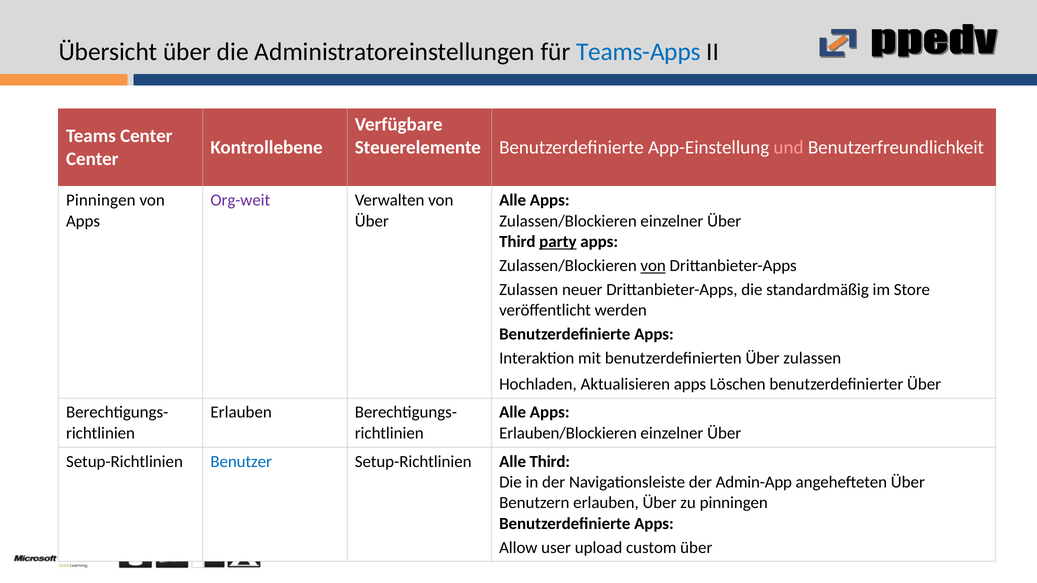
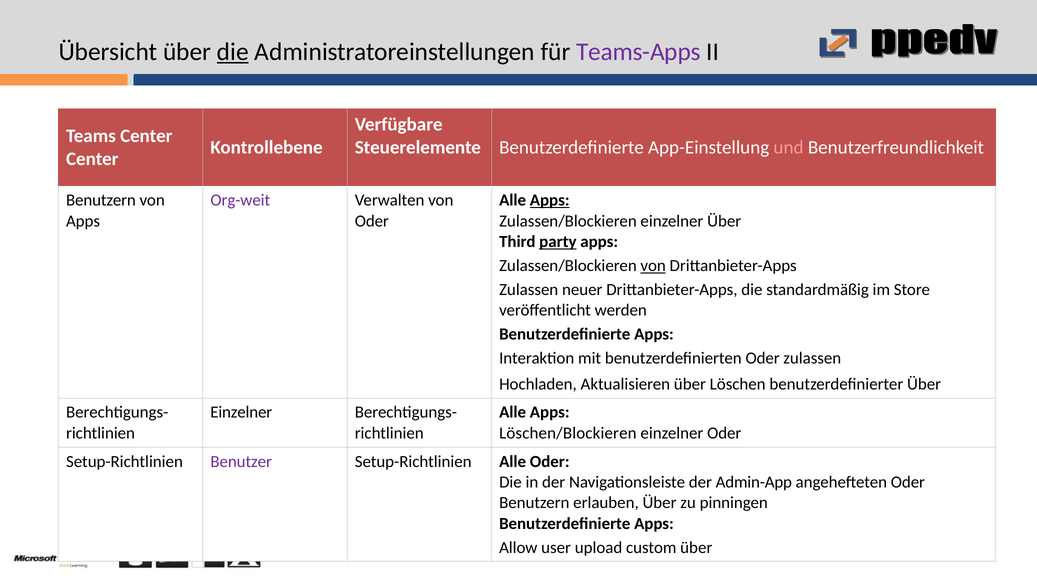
die at (233, 52) underline: none -> present
Teams-Apps colour: blue -> purple
Pinningen at (101, 200): Pinningen -> Benutzern
Apps at (550, 200) underline: none -> present
Über at (372, 221): Über -> Oder
benutzerdefinierten Über: Über -> Oder
Aktualisieren apps: apps -> über
Erlauben at (241, 413): Erlauben -> Einzelner
Erlauben/Blockieren: Erlauben/Blockieren -> Löschen/Blockieren
Über at (724, 433): Über -> Oder
Benutzer colour: blue -> purple
Alle Third: Third -> Oder
angehefteten Über: Über -> Oder
